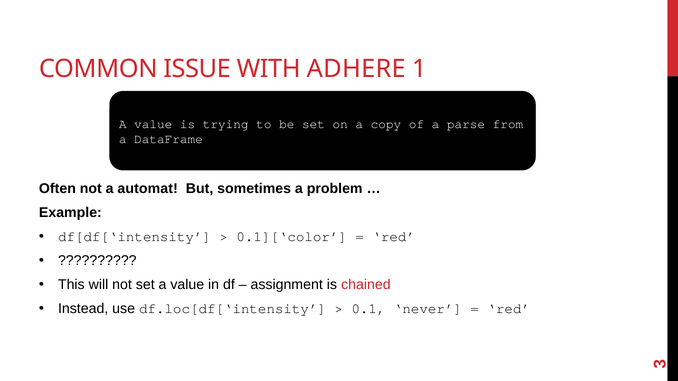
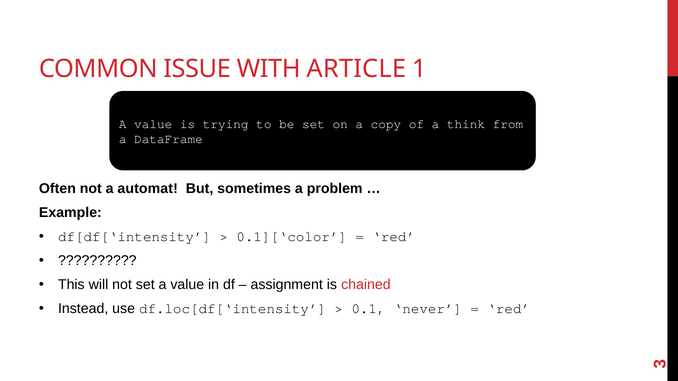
ADHERE: ADHERE -> ARTICLE
parse: parse -> think
